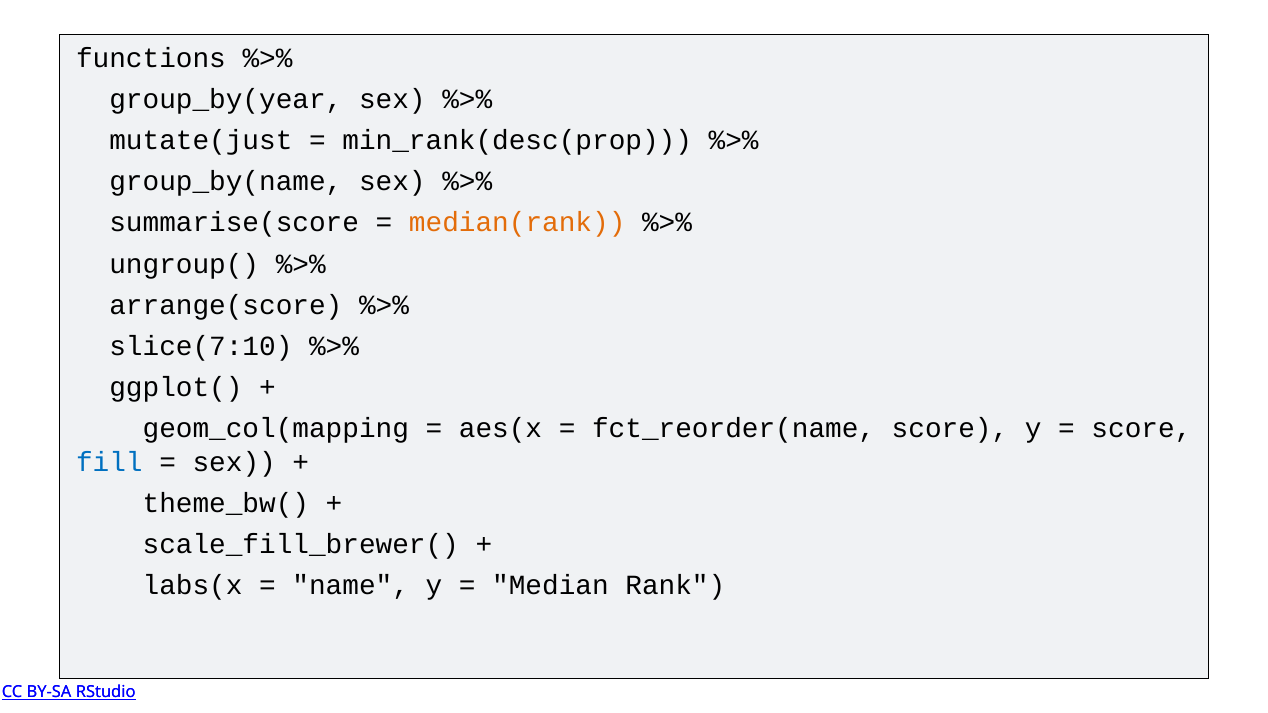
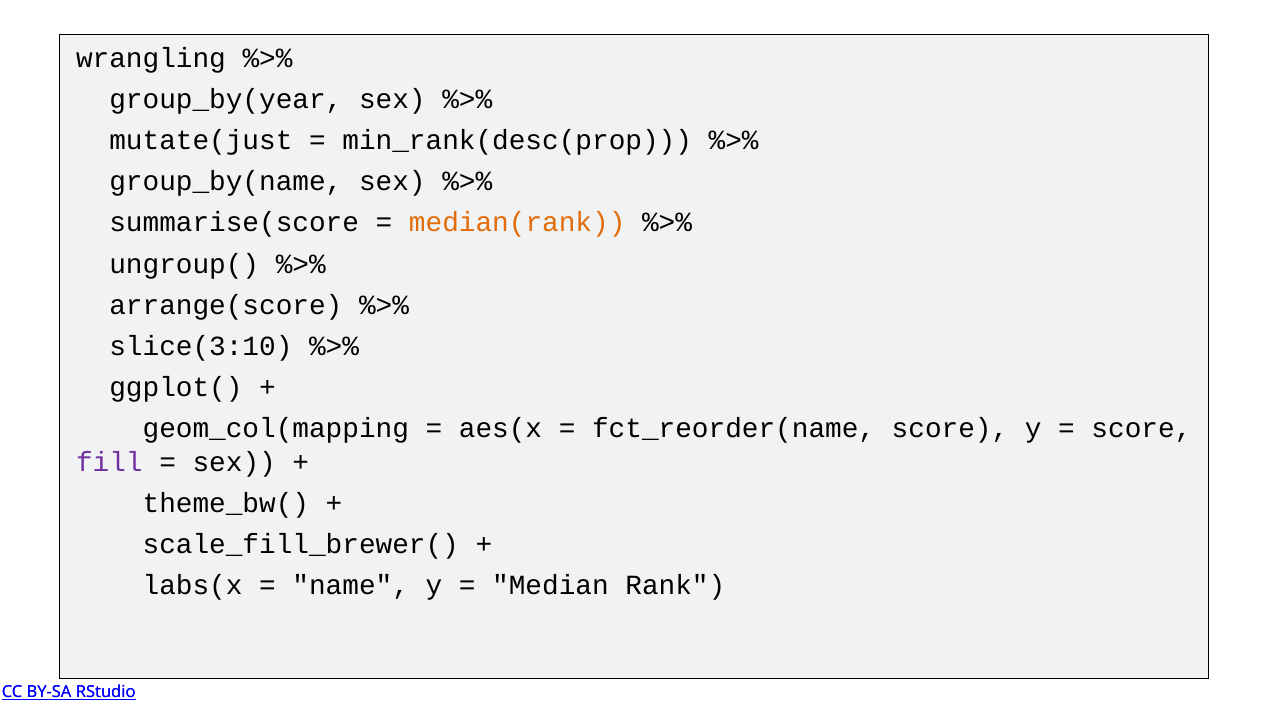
functions: functions -> wrangling
slice(7:10: slice(7:10 -> slice(3:10
fill colour: blue -> purple
